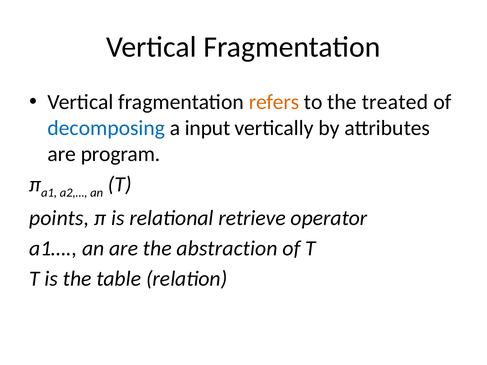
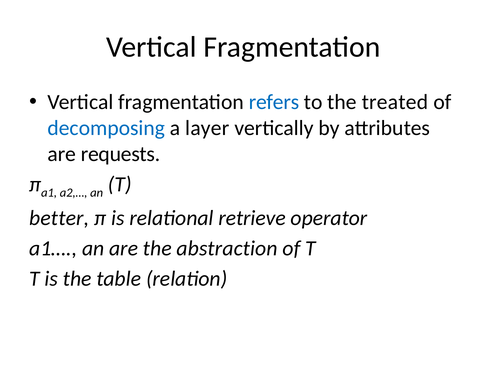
refers colour: orange -> blue
input: input -> layer
program: program -> requests
points: points -> better
